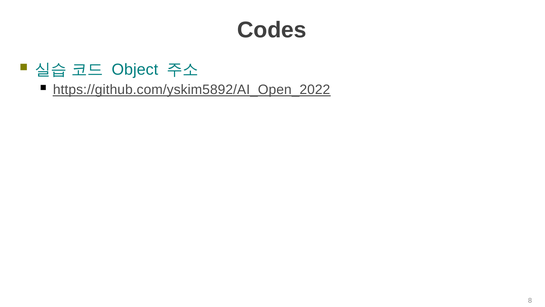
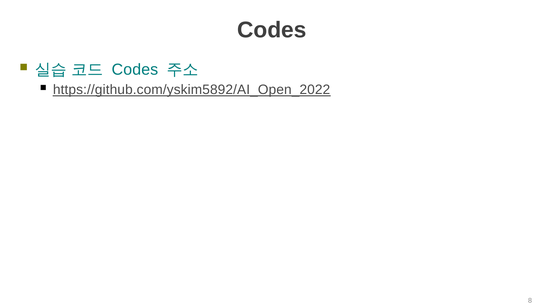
Object at (135, 69): Object -> Codes
